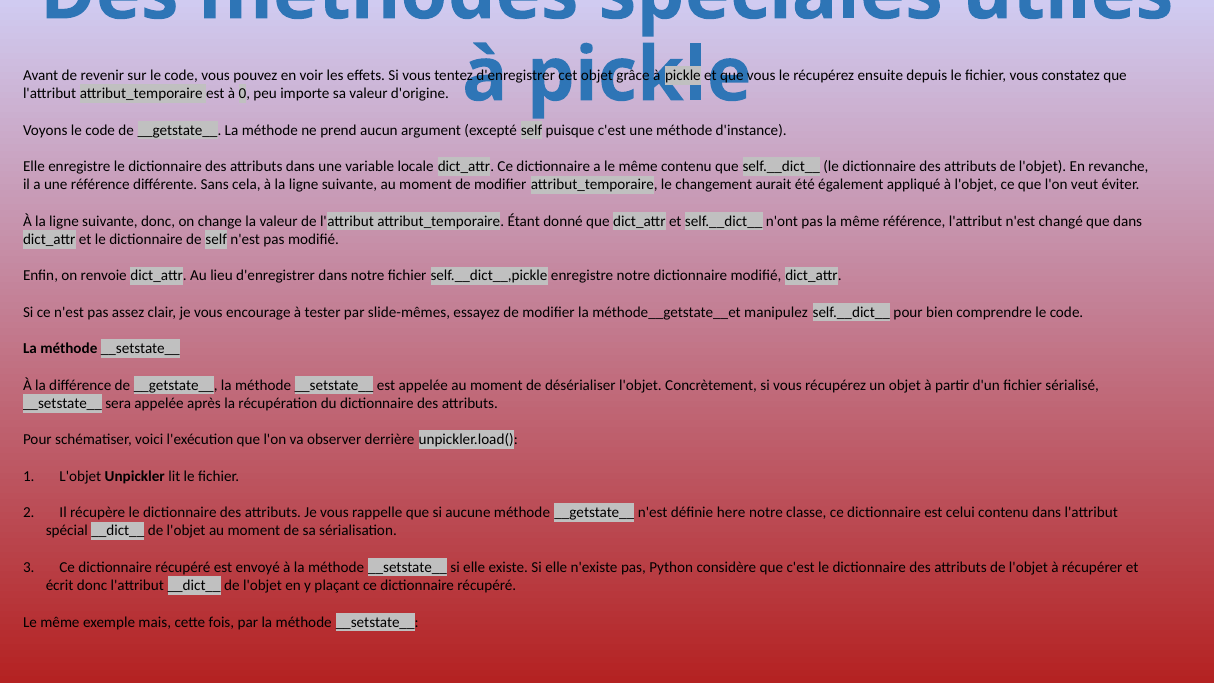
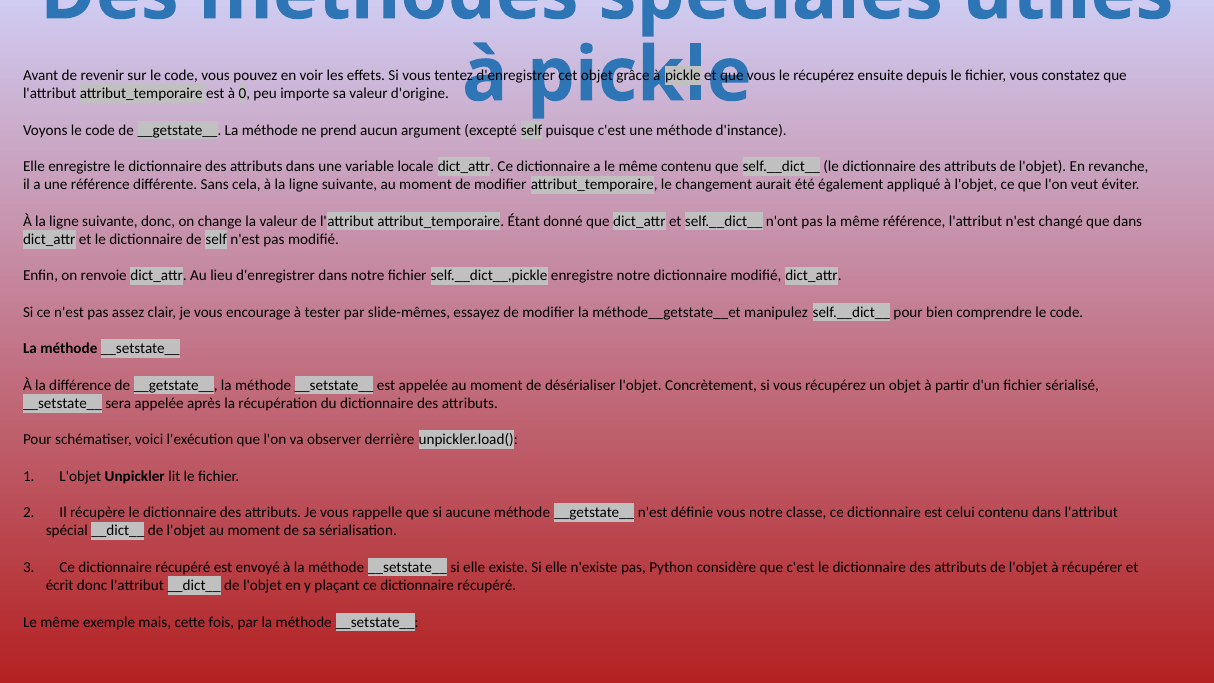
définie here: here -> vous
